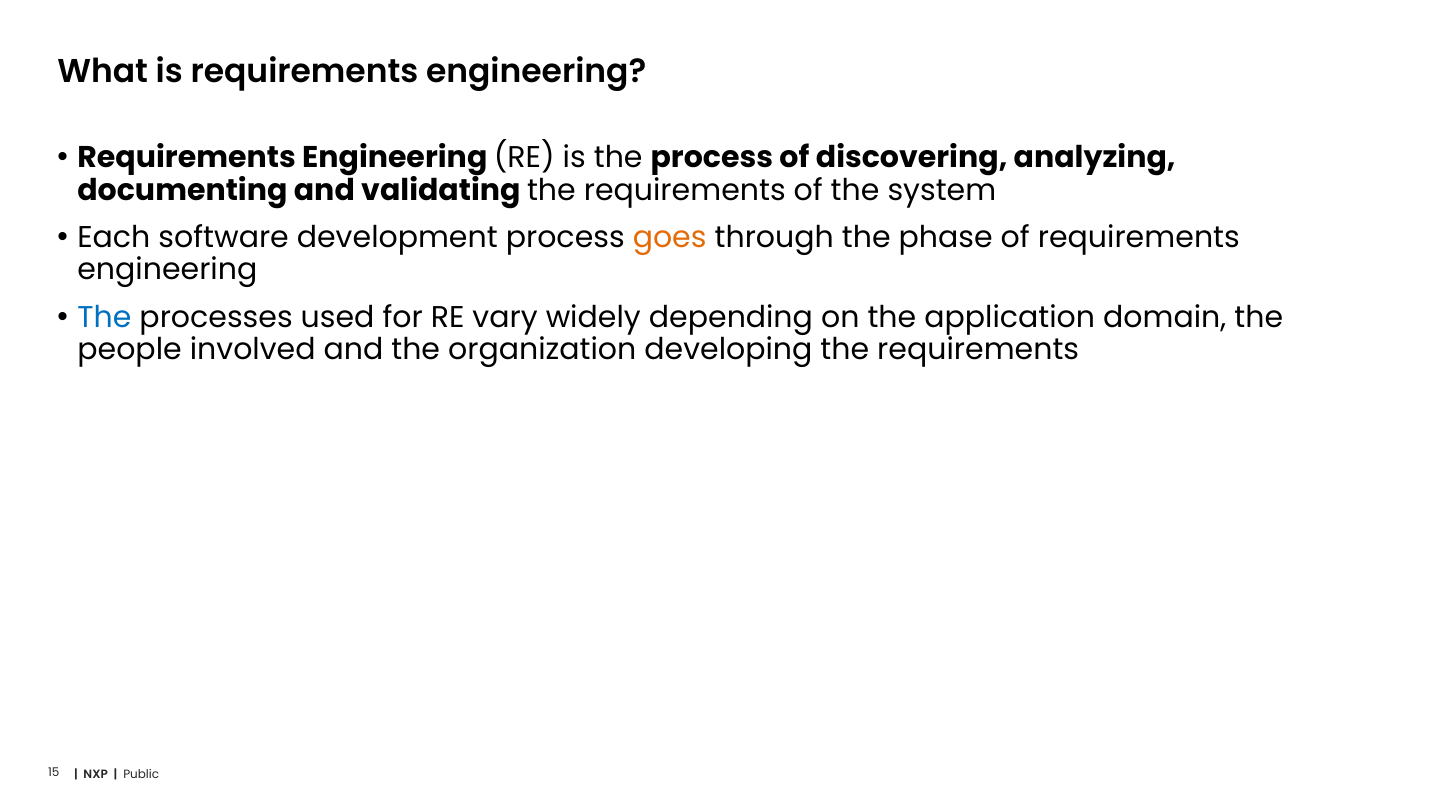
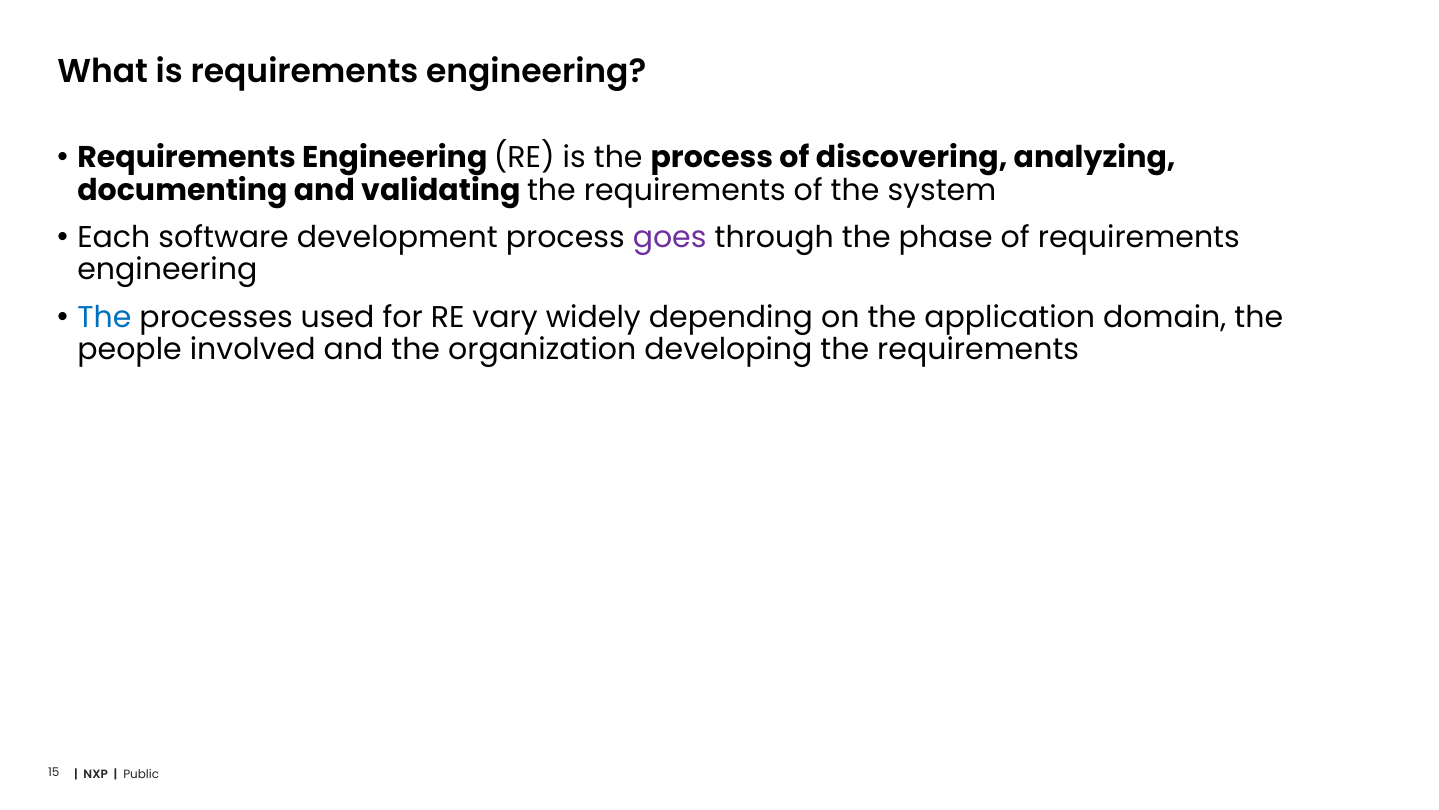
goes colour: orange -> purple
